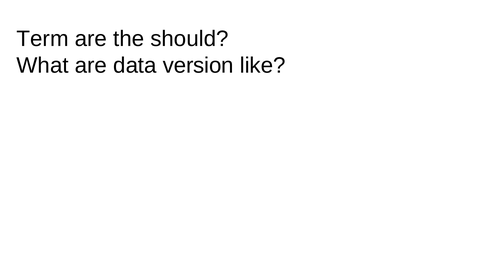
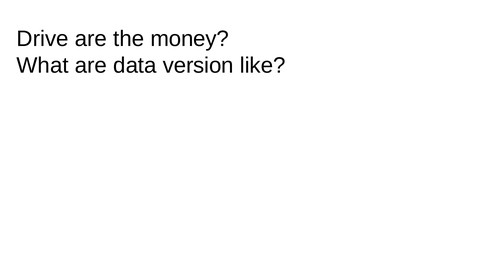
Term: Term -> Drive
should: should -> money
